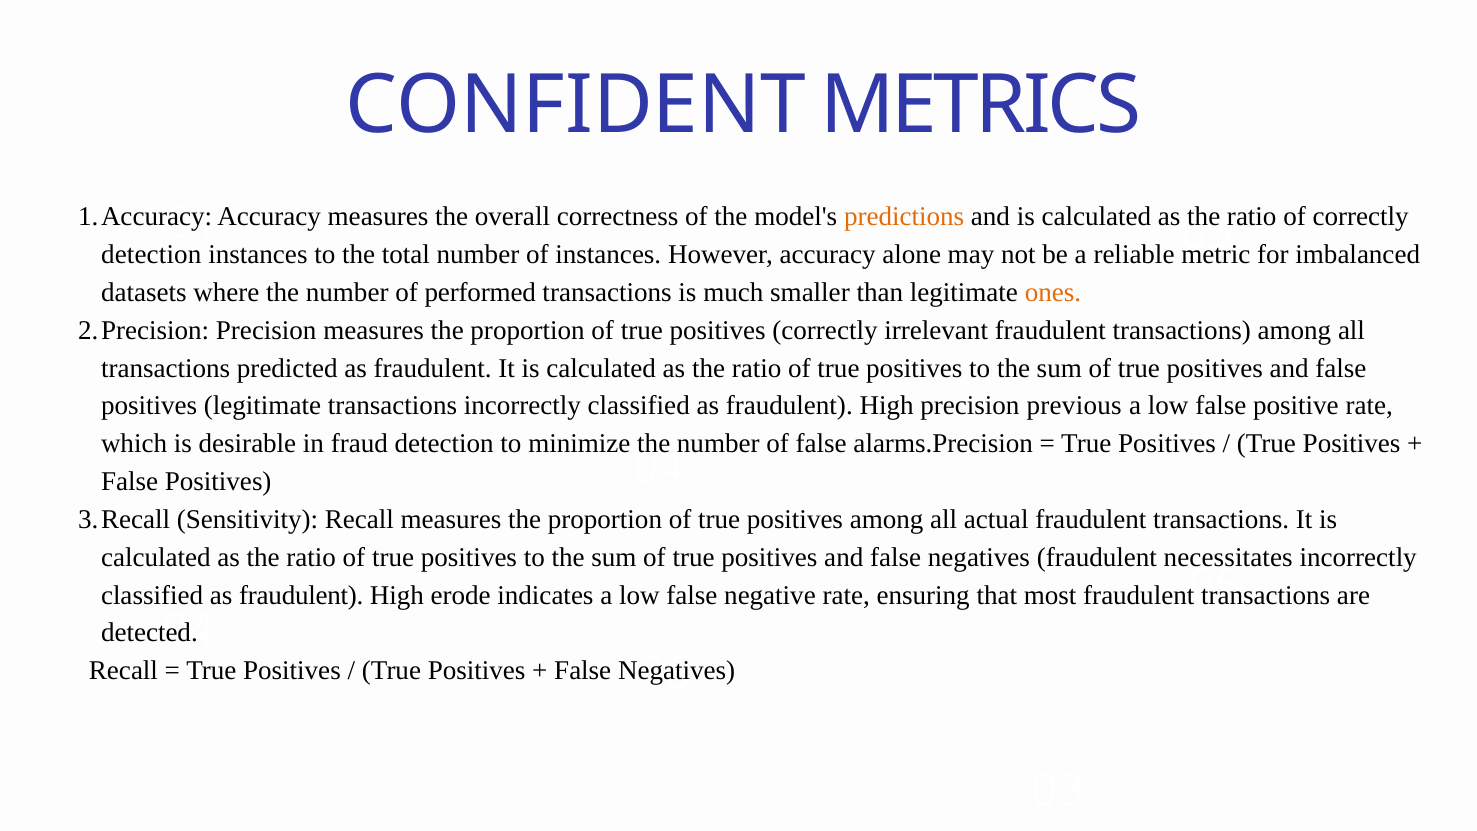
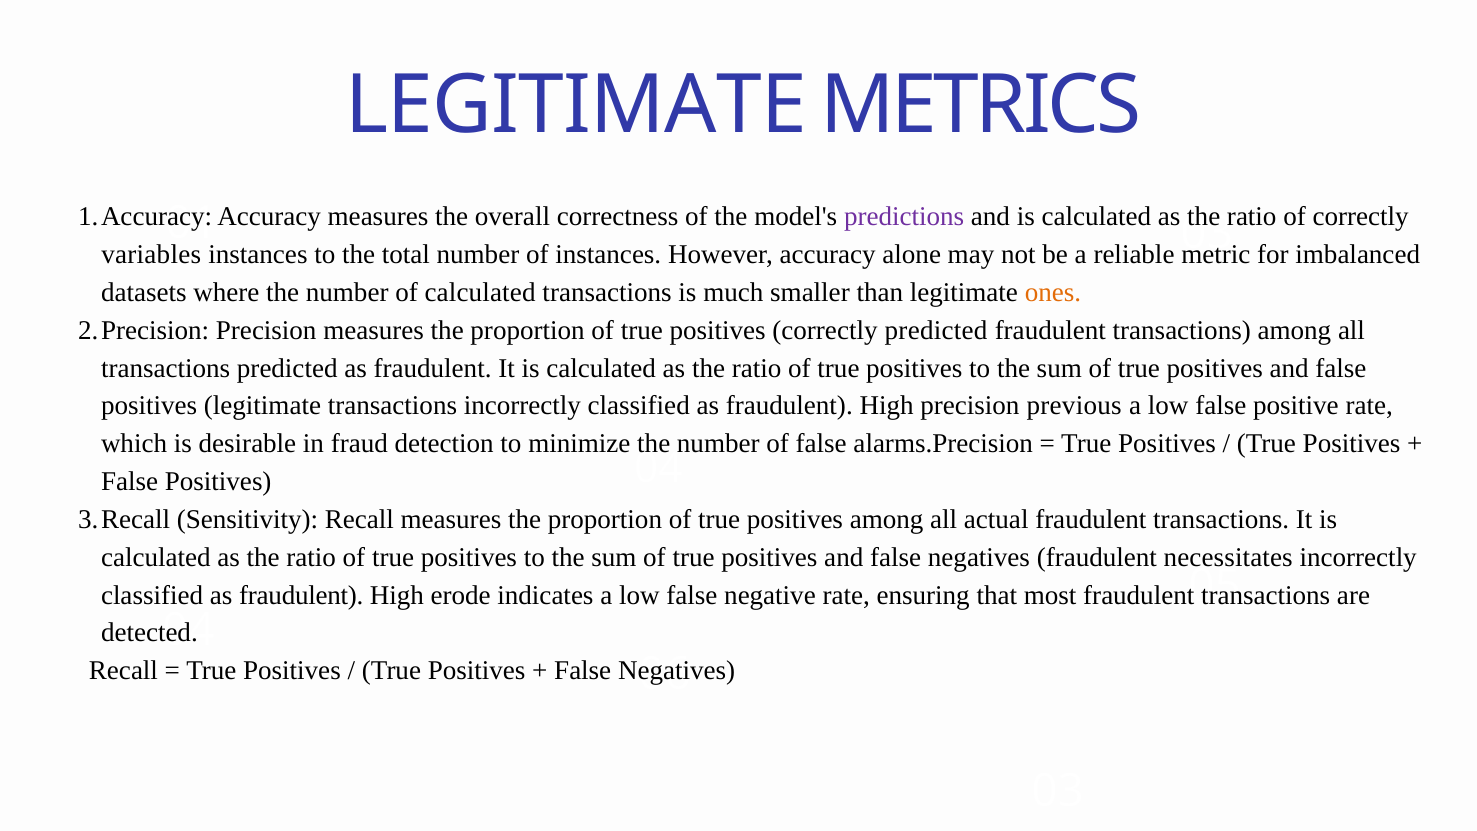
CONFIDENT at (576, 106): CONFIDENT -> LEGITIMATE
predictions colour: orange -> purple
detection at (151, 255): detection -> variables
of performed: performed -> calculated
correctly irrelevant: irrelevant -> predicted
